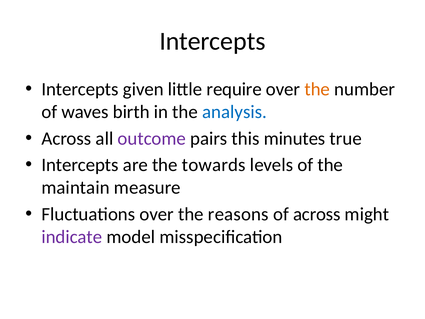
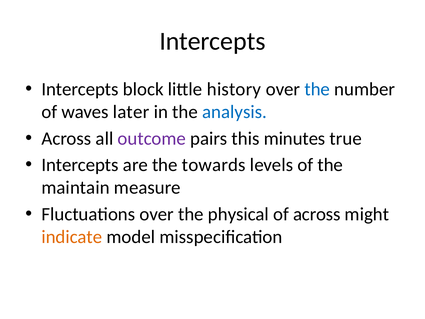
given: given -> block
require: require -> history
the at (317, 89) colour: orange -> blue
birth: birth -> later
reasons: reasons -> physical
indicate colour: purple -> orange
